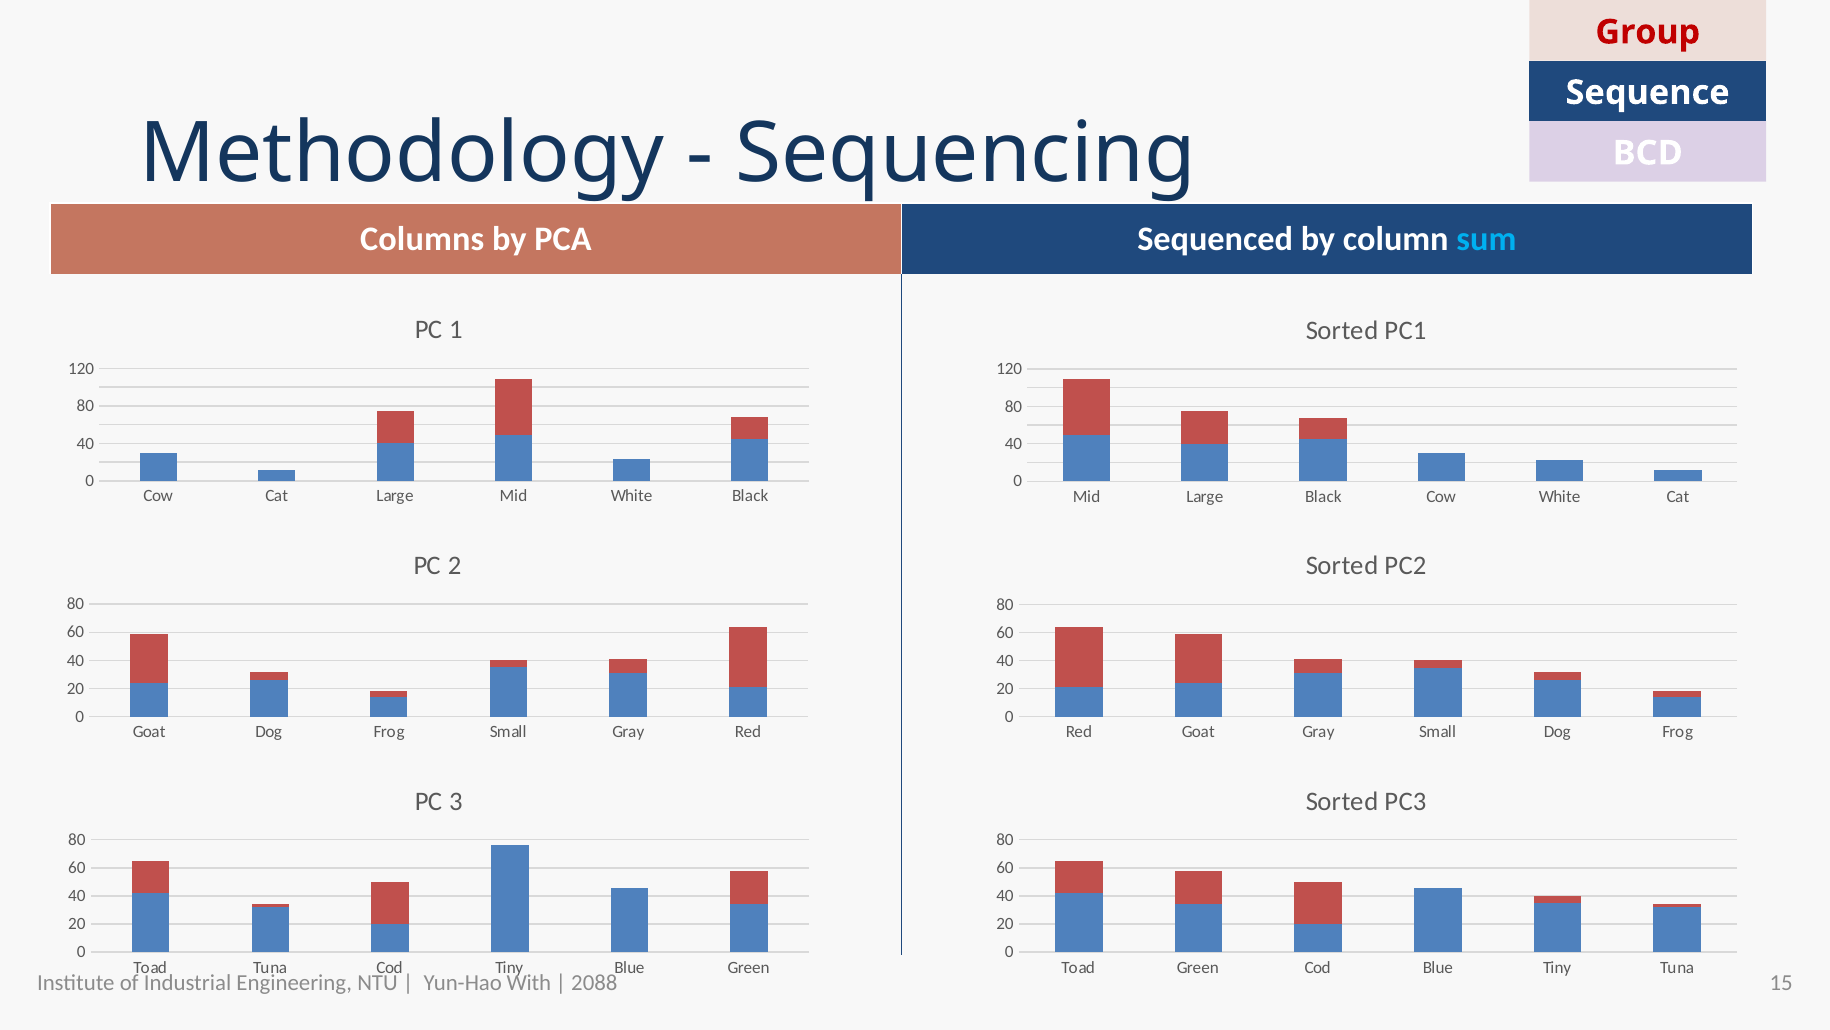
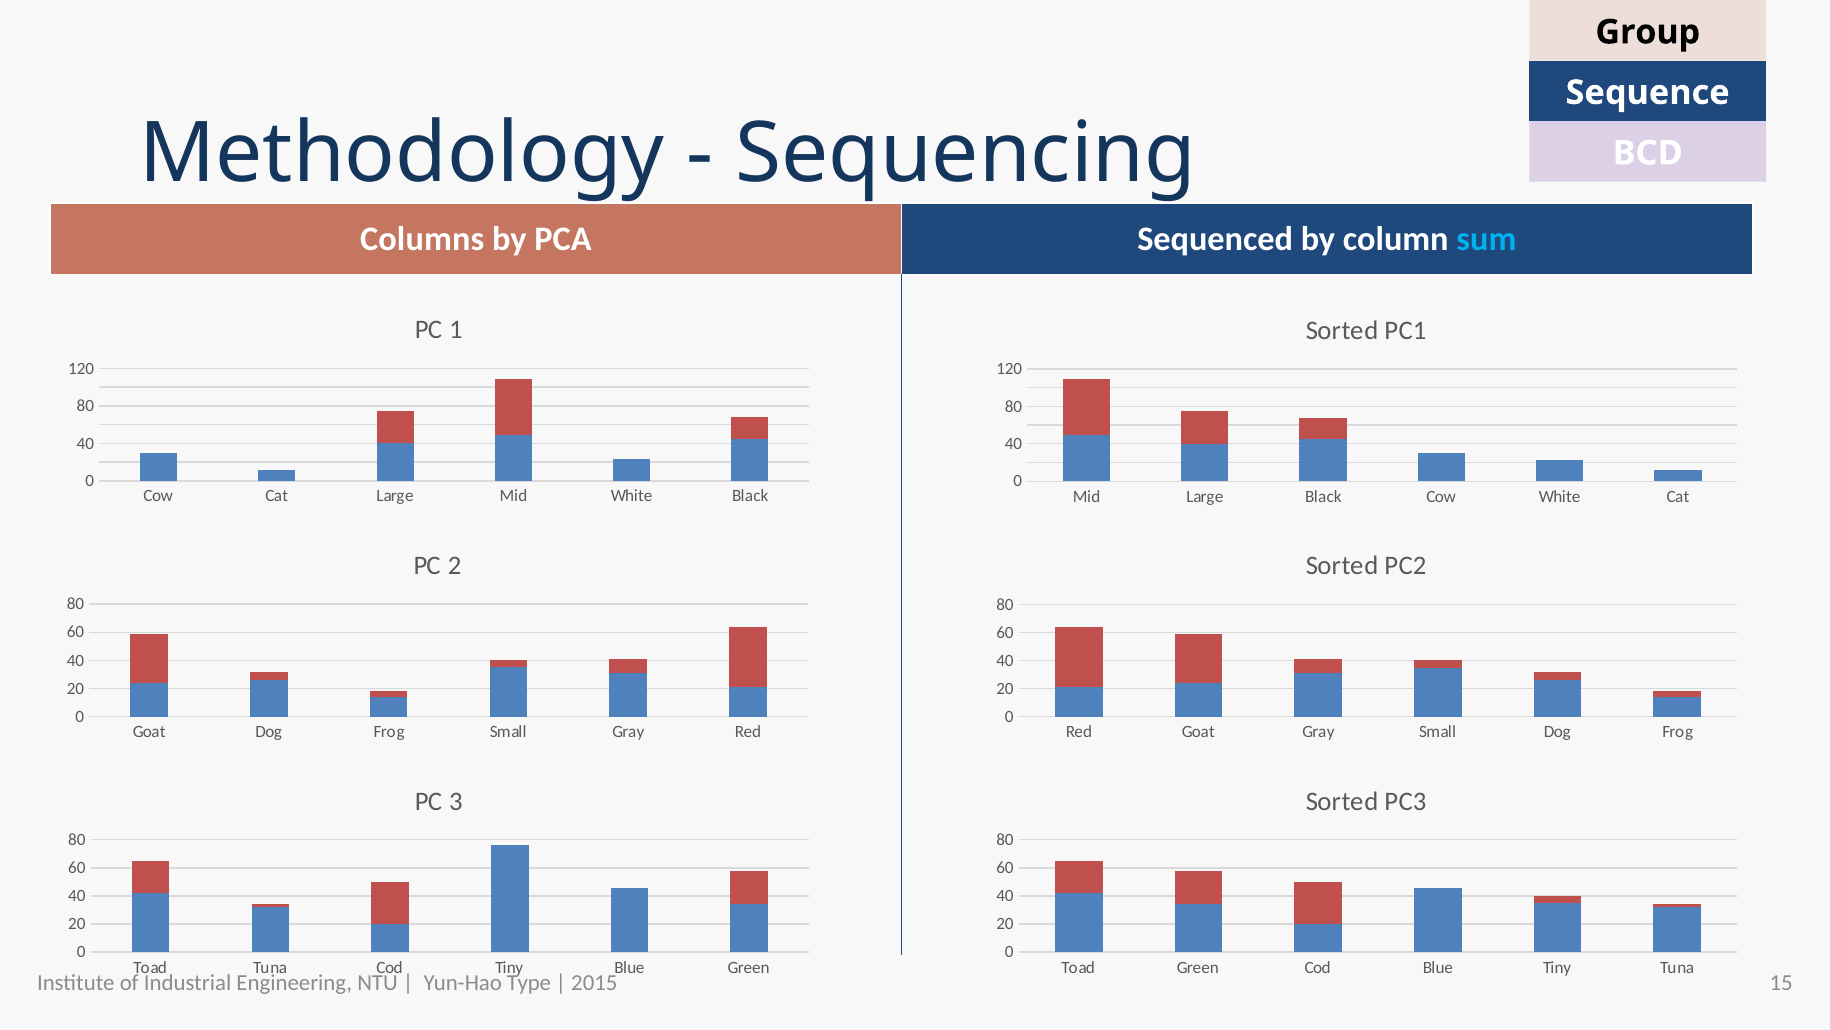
Group colour: red -> black
With: With -> Type
2088: 2088 -> 2015
